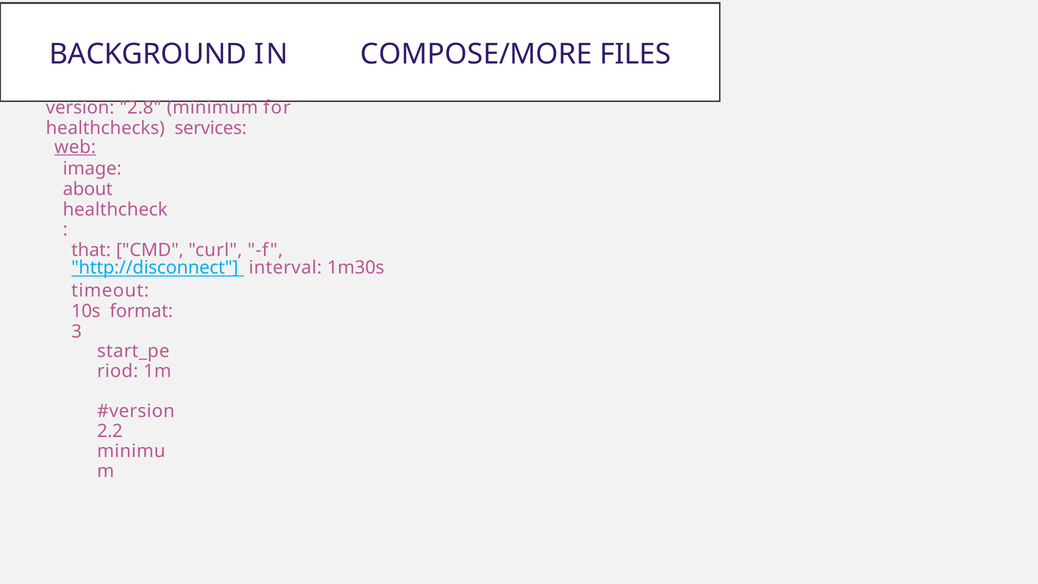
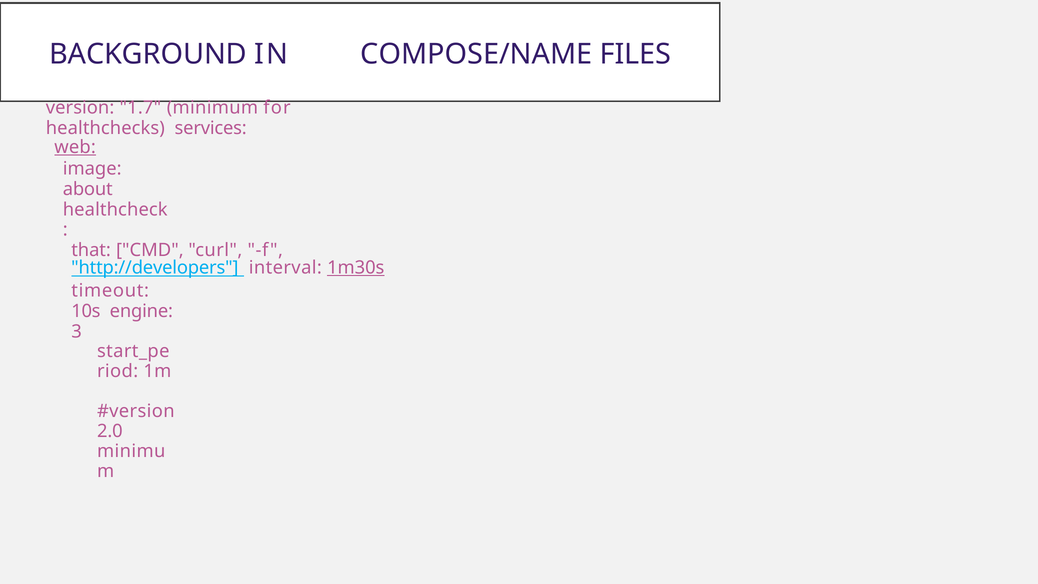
COMPOSE/MORE: COMPOSE/MORE -> COMPOSE/NAME
2.8: 2.8 -> 1.7
http://disconnect: http://disconnect -> http://developers
1m30s underline: none -> present
format: format -> engine
2.2: 2.2 -> 2.0
